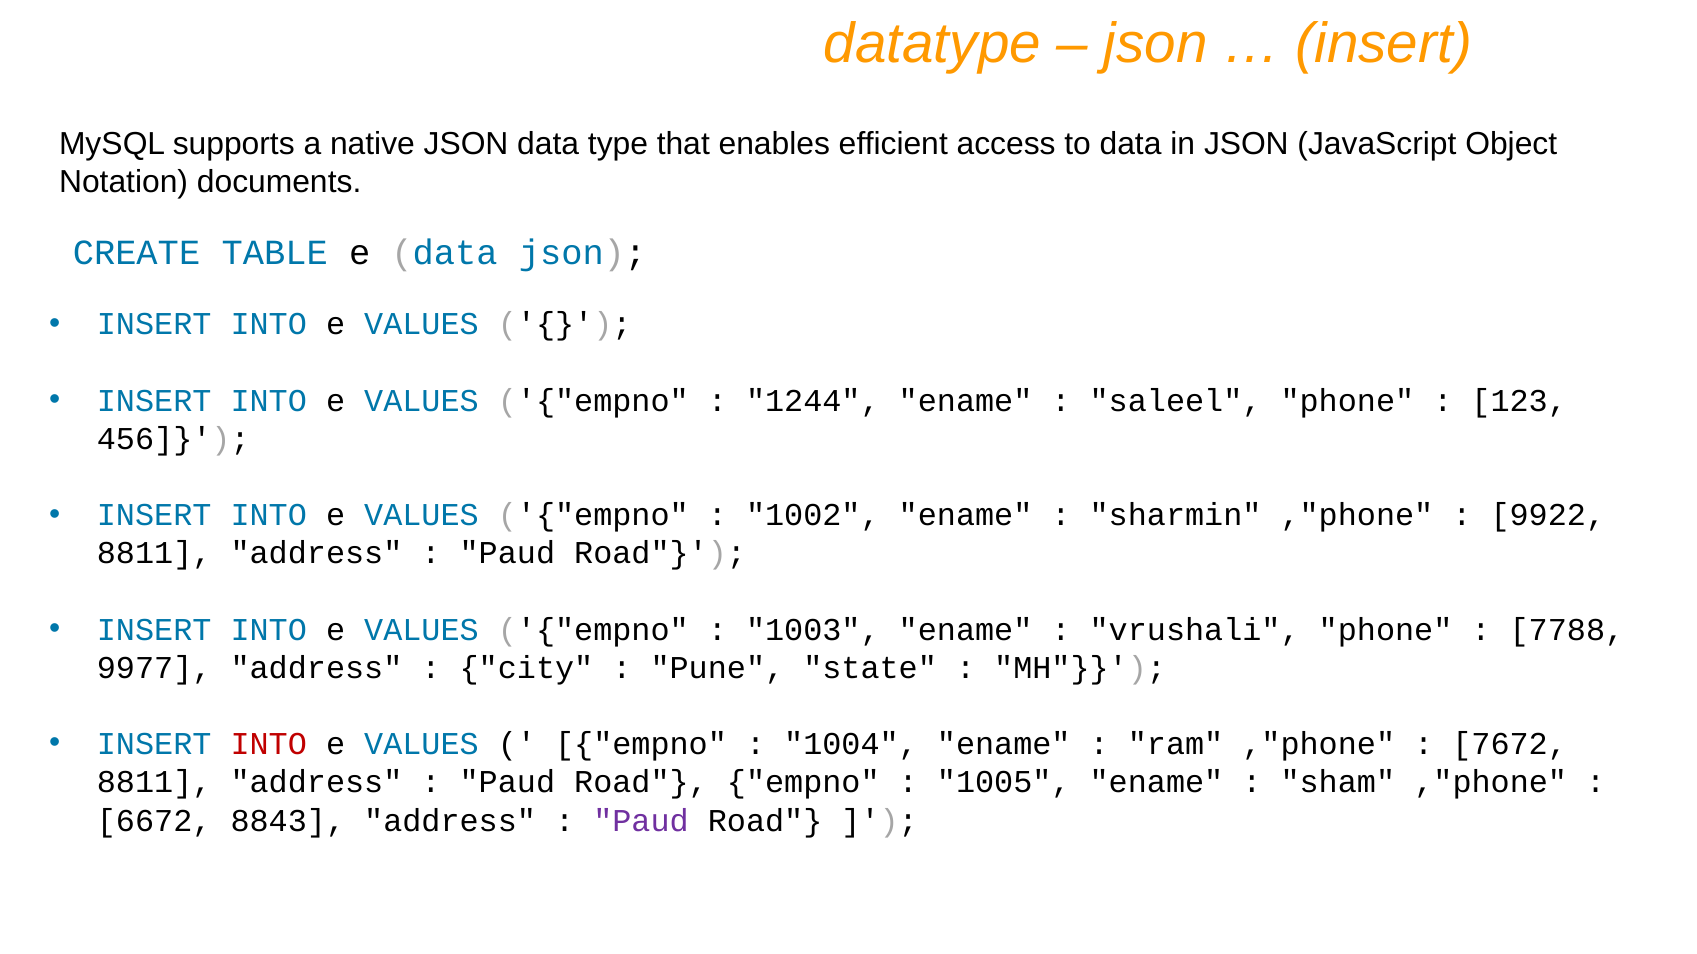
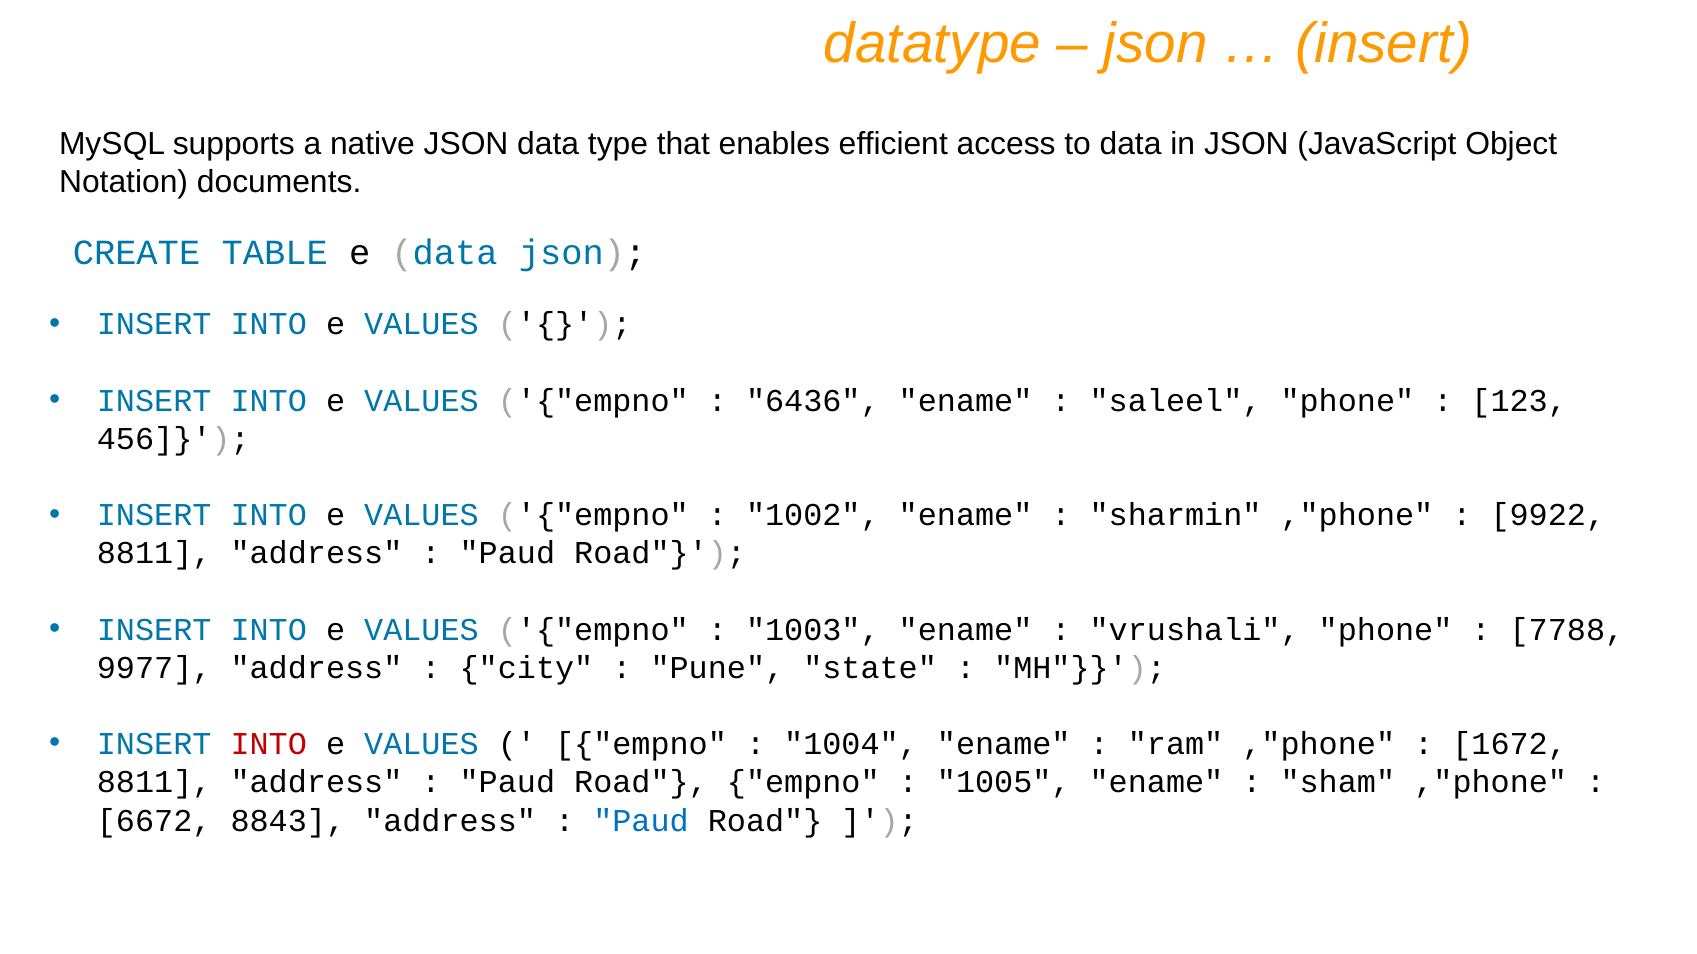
1244: 1244 -> 6436
7672: 7672 -> 1672
Paud at (641, 821) colour: purple -> blue
